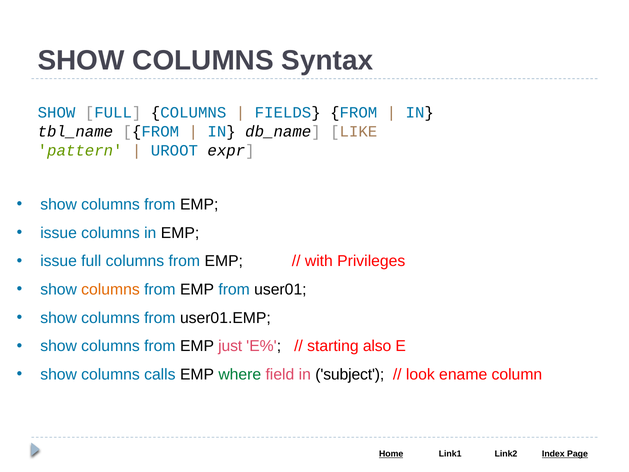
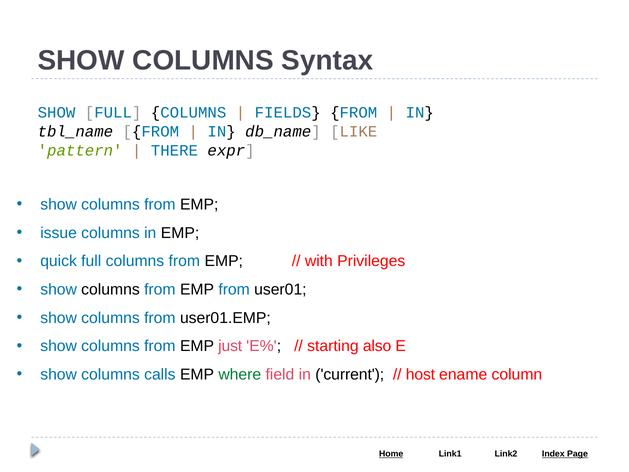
UROOT: UROOT -> THERE
issue at (59, 261): issue -> quick
columns at (111, 289) colour: orange -> black
subject: subject -> current
look: look -> host
